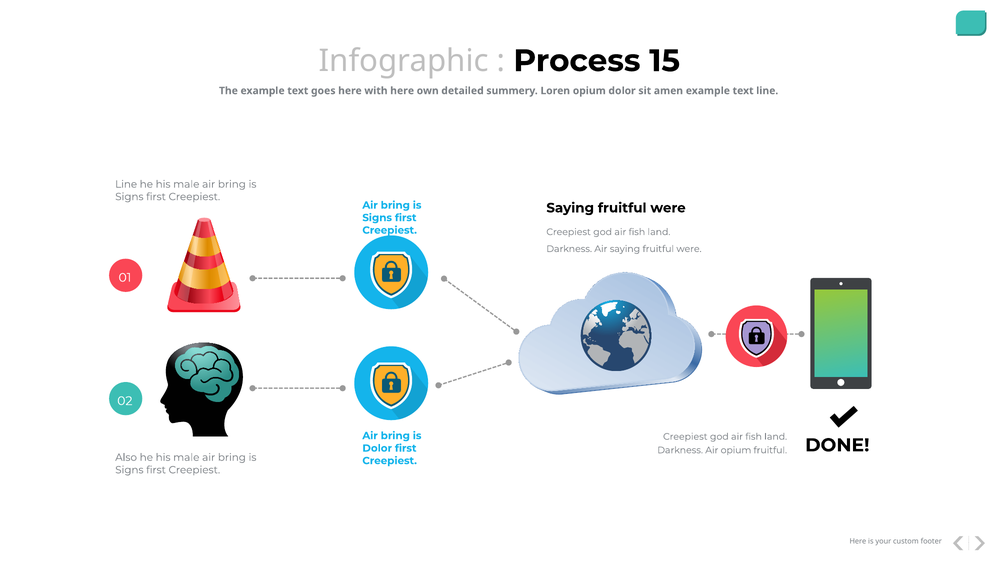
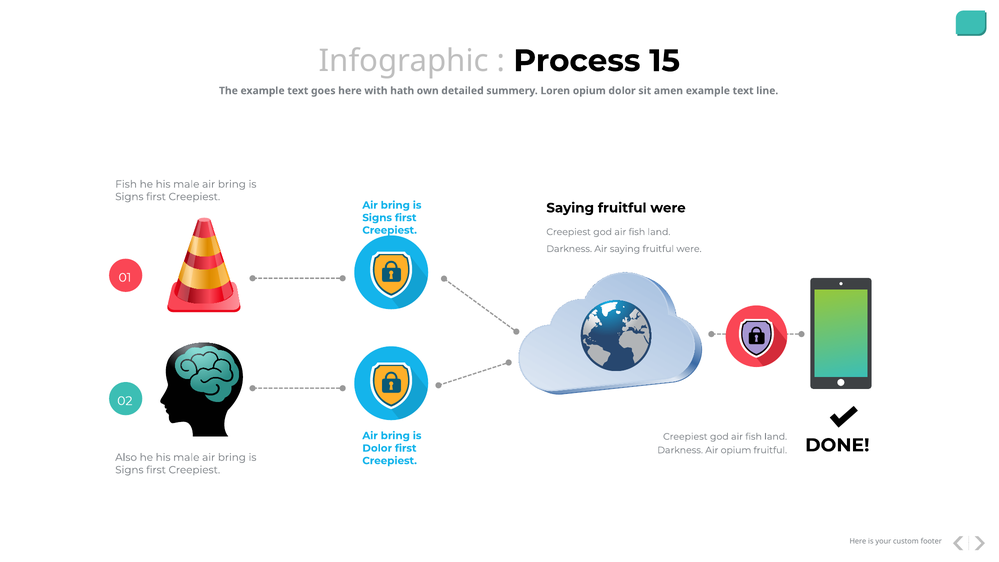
with here: here -> hath
Line at (126, 184): Line -> Fish
